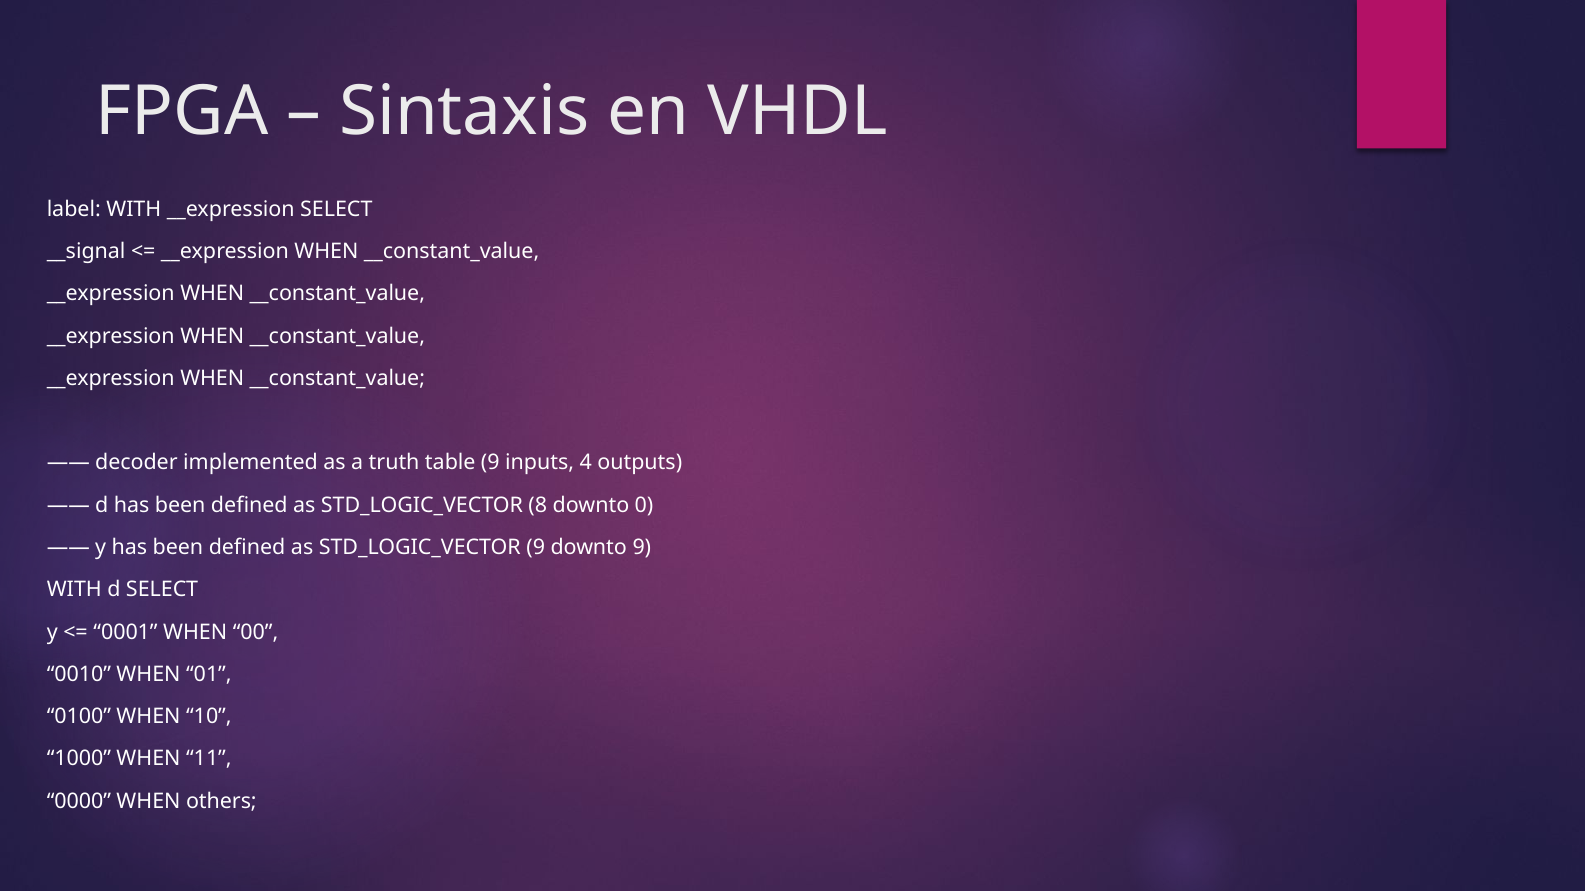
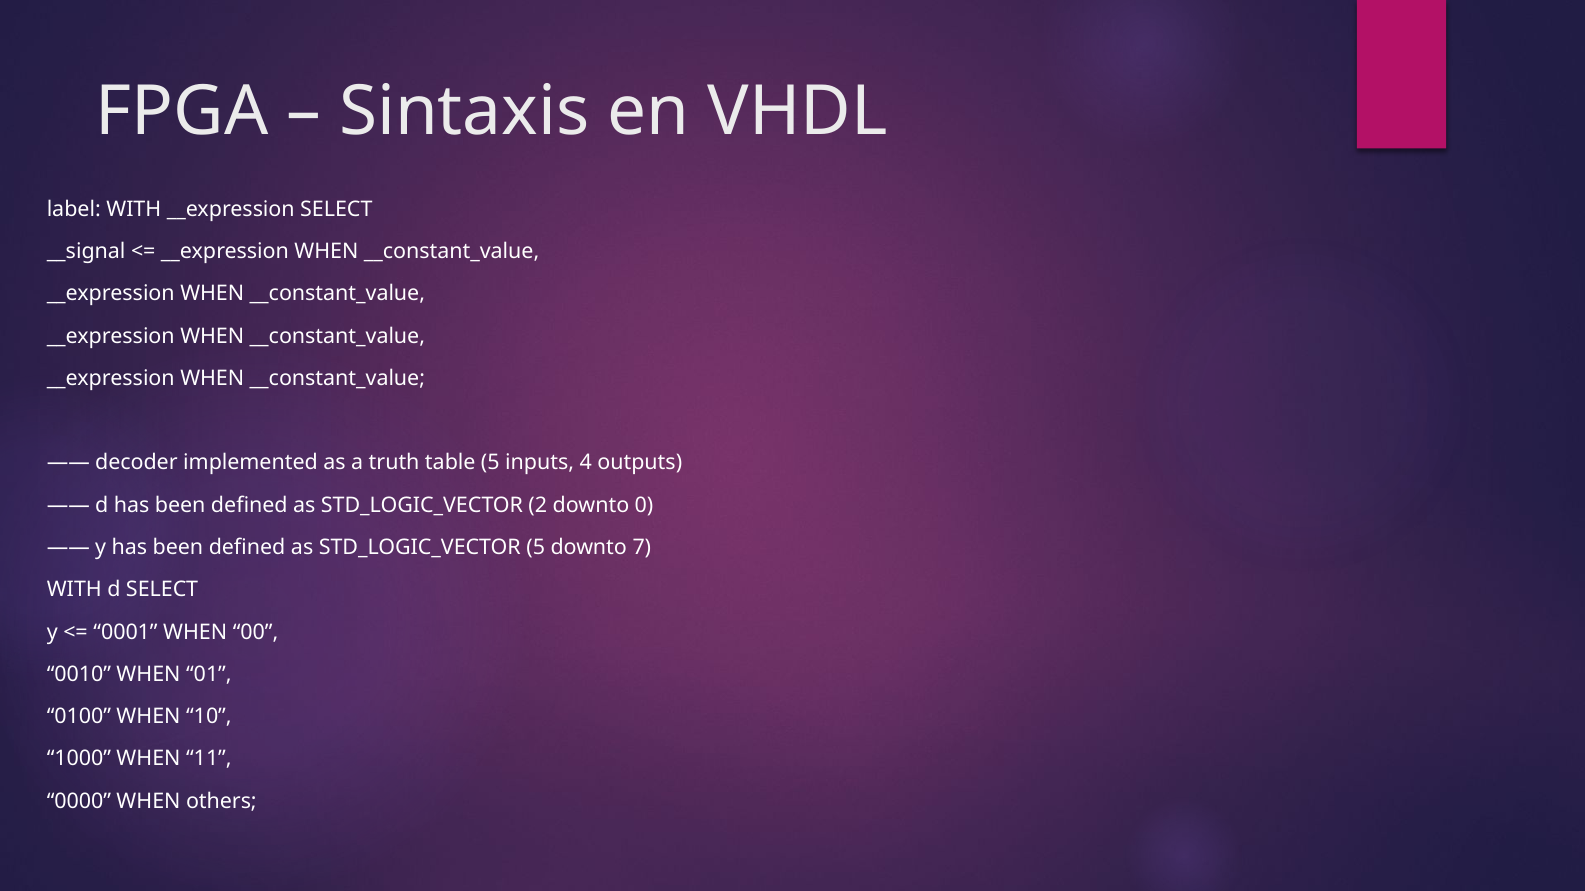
table 9: 9 -> 5
8: 8 -> 2
STD_LOGIC_VECTOR 9: 9 -> 5
downto 9: 9 -> 7
